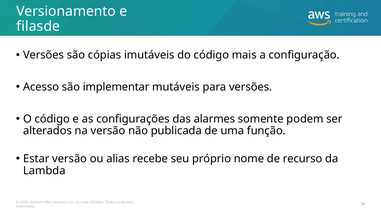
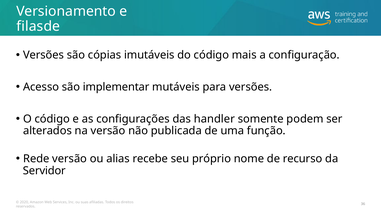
alarmes: alarmes -> handler
Estar: Estar -> Rede
Lambda: Lambda -> Servidor
